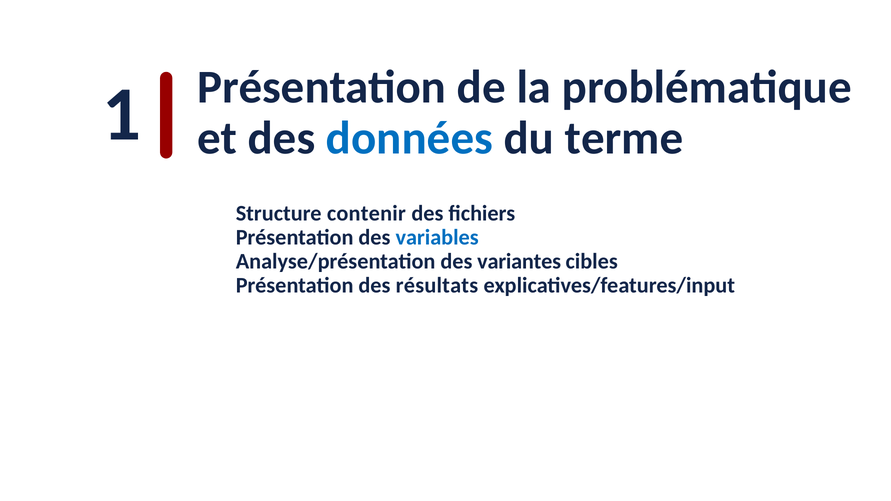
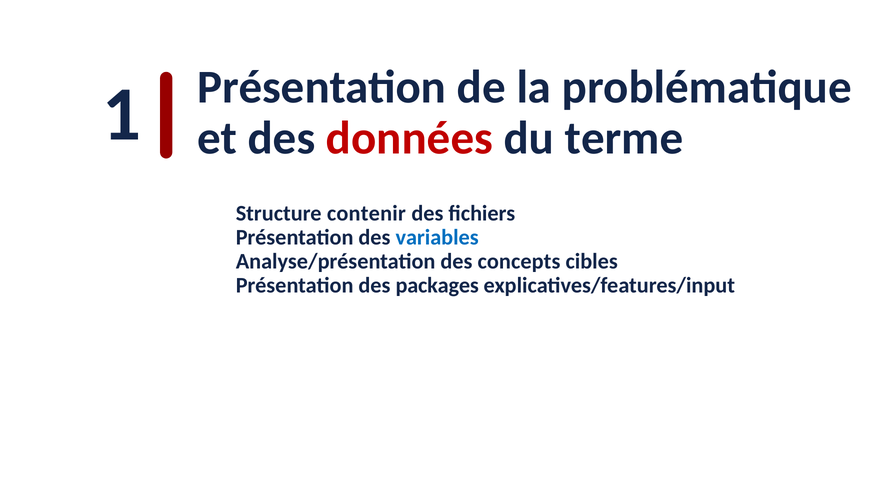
données colour: blue -> red
variantes: variantes -> concepts
résultats: résultats -> packages
